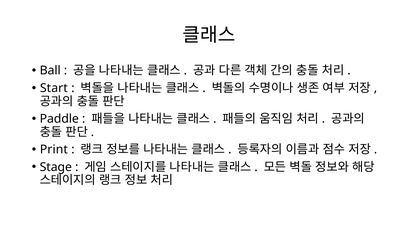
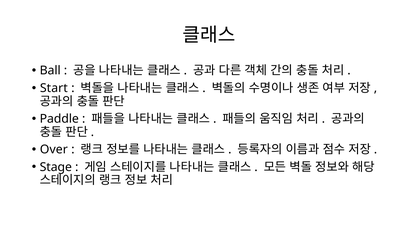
Print: Print -> Over
